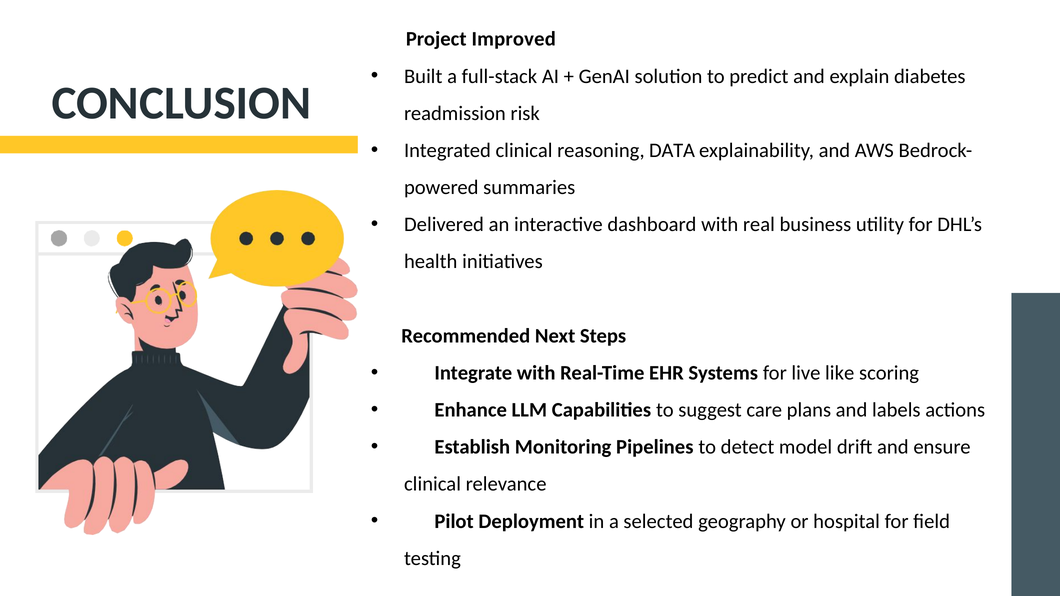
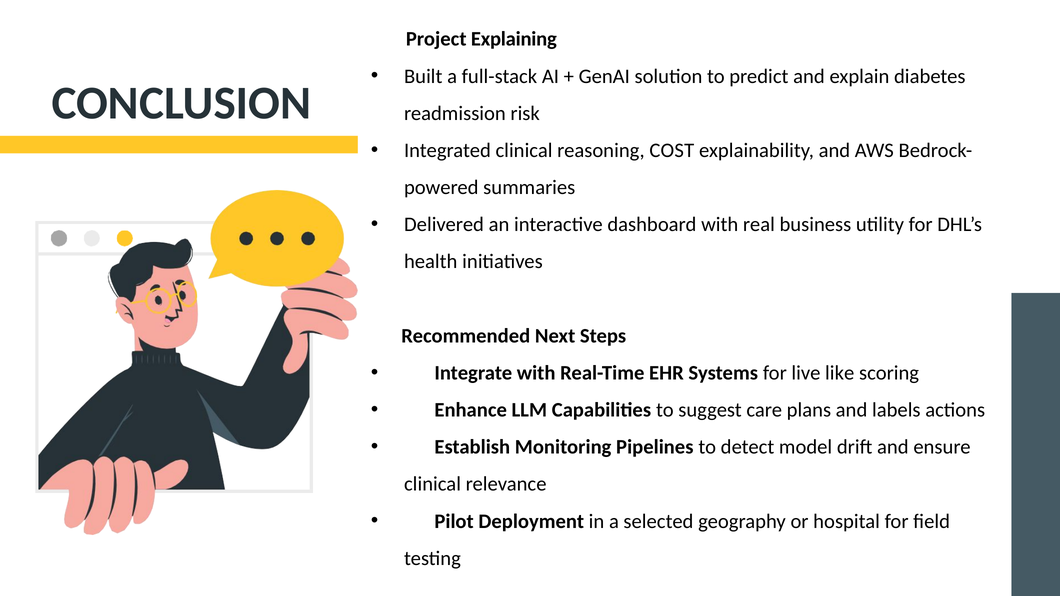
Improved: Improved -> Explaining
DATA: DATA -> COST
